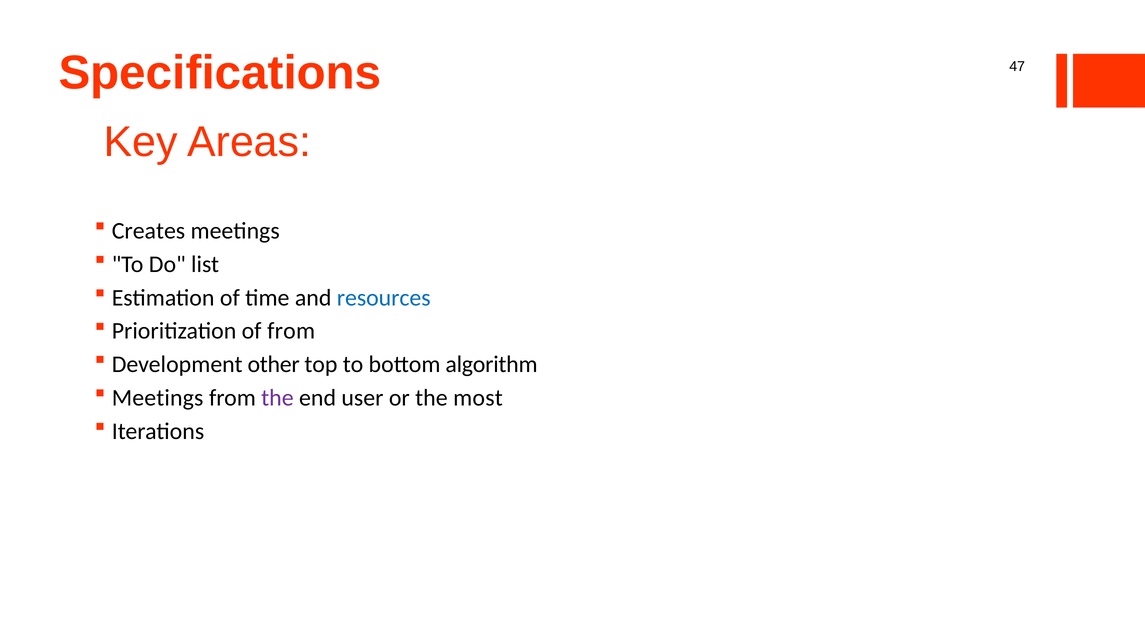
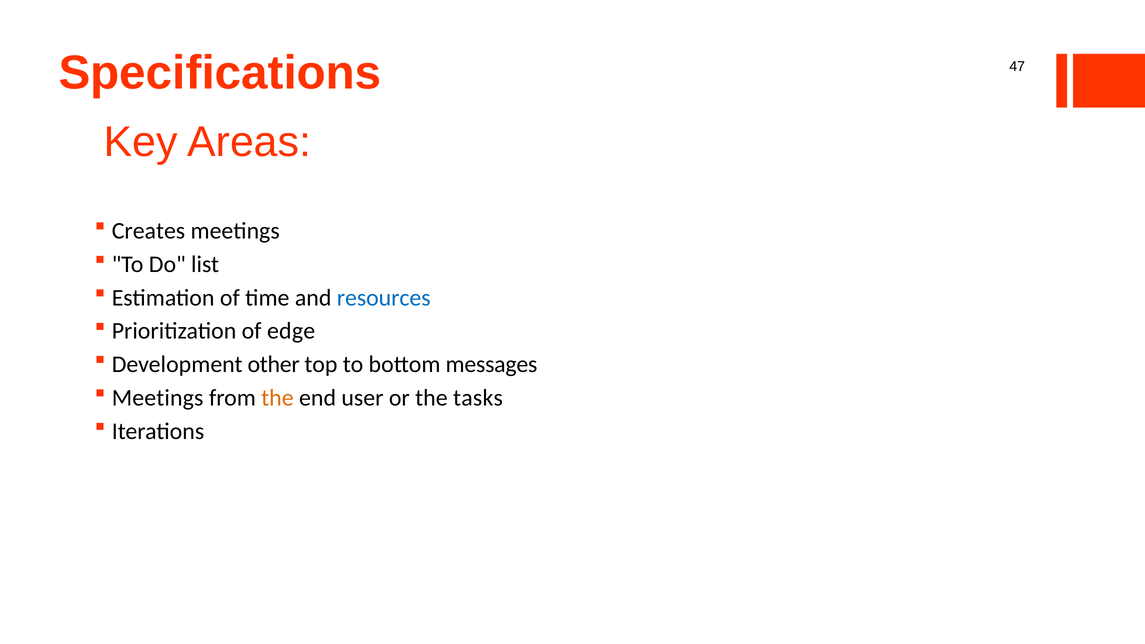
of from: from -> edge
algorithm: algorithm -> messages
the at (277, 398) colour: purple -> orange
most: most -> tasks
